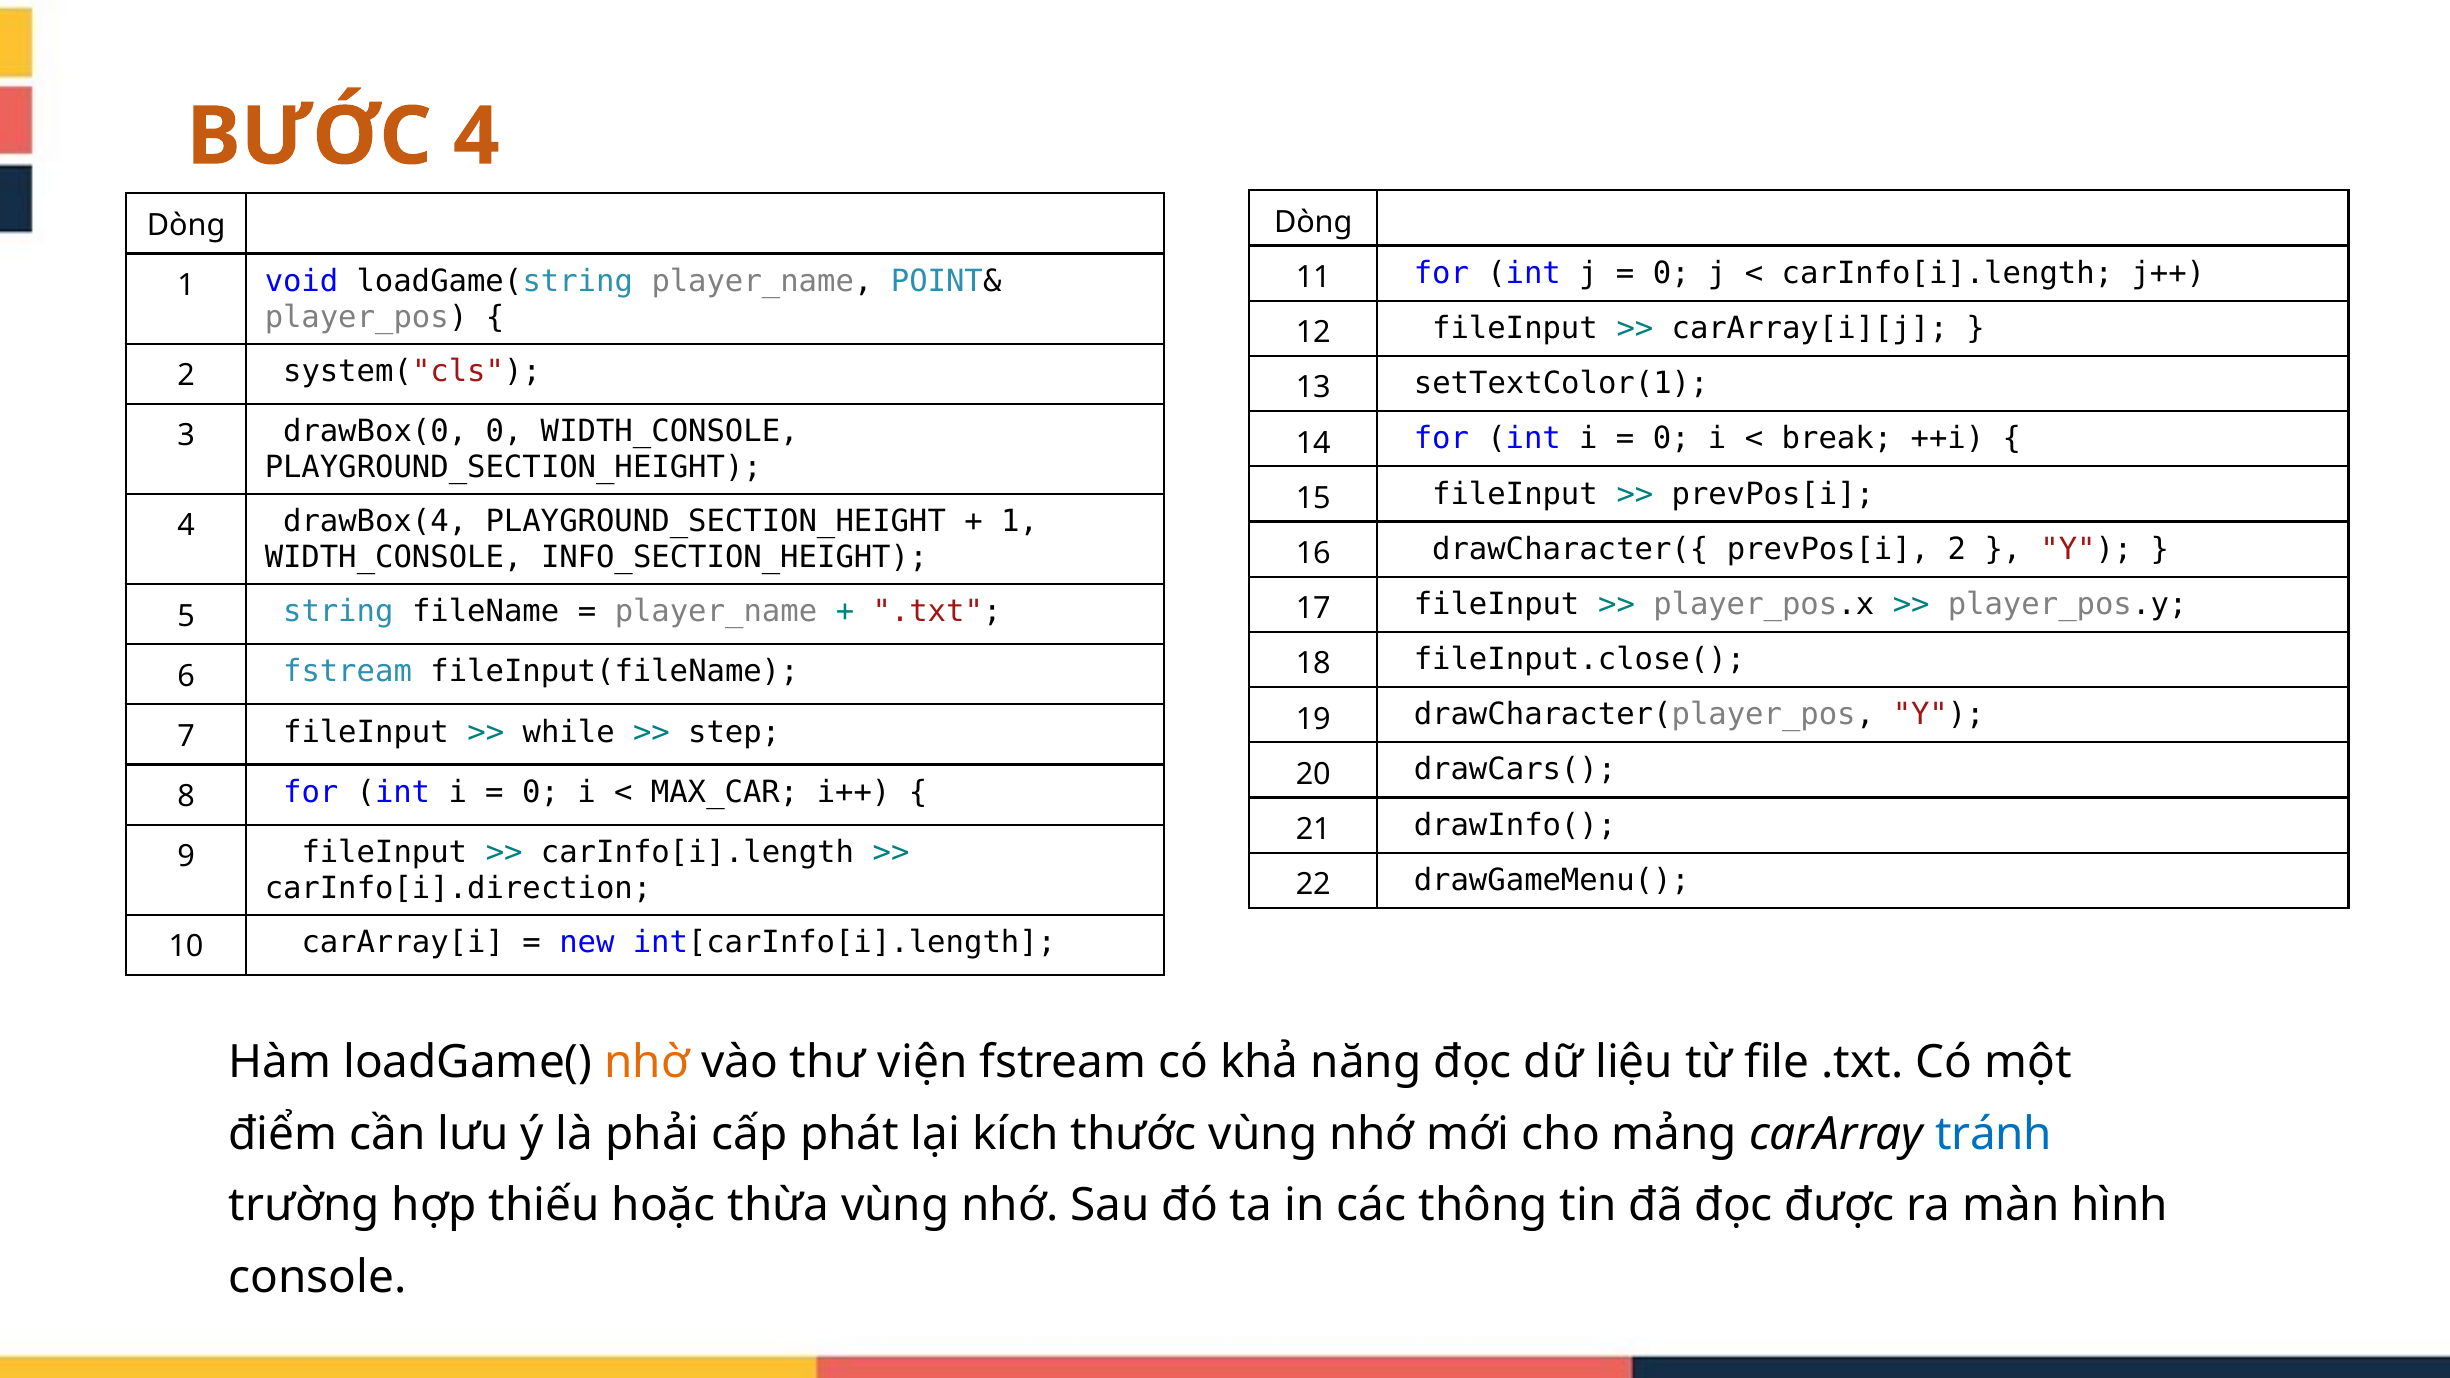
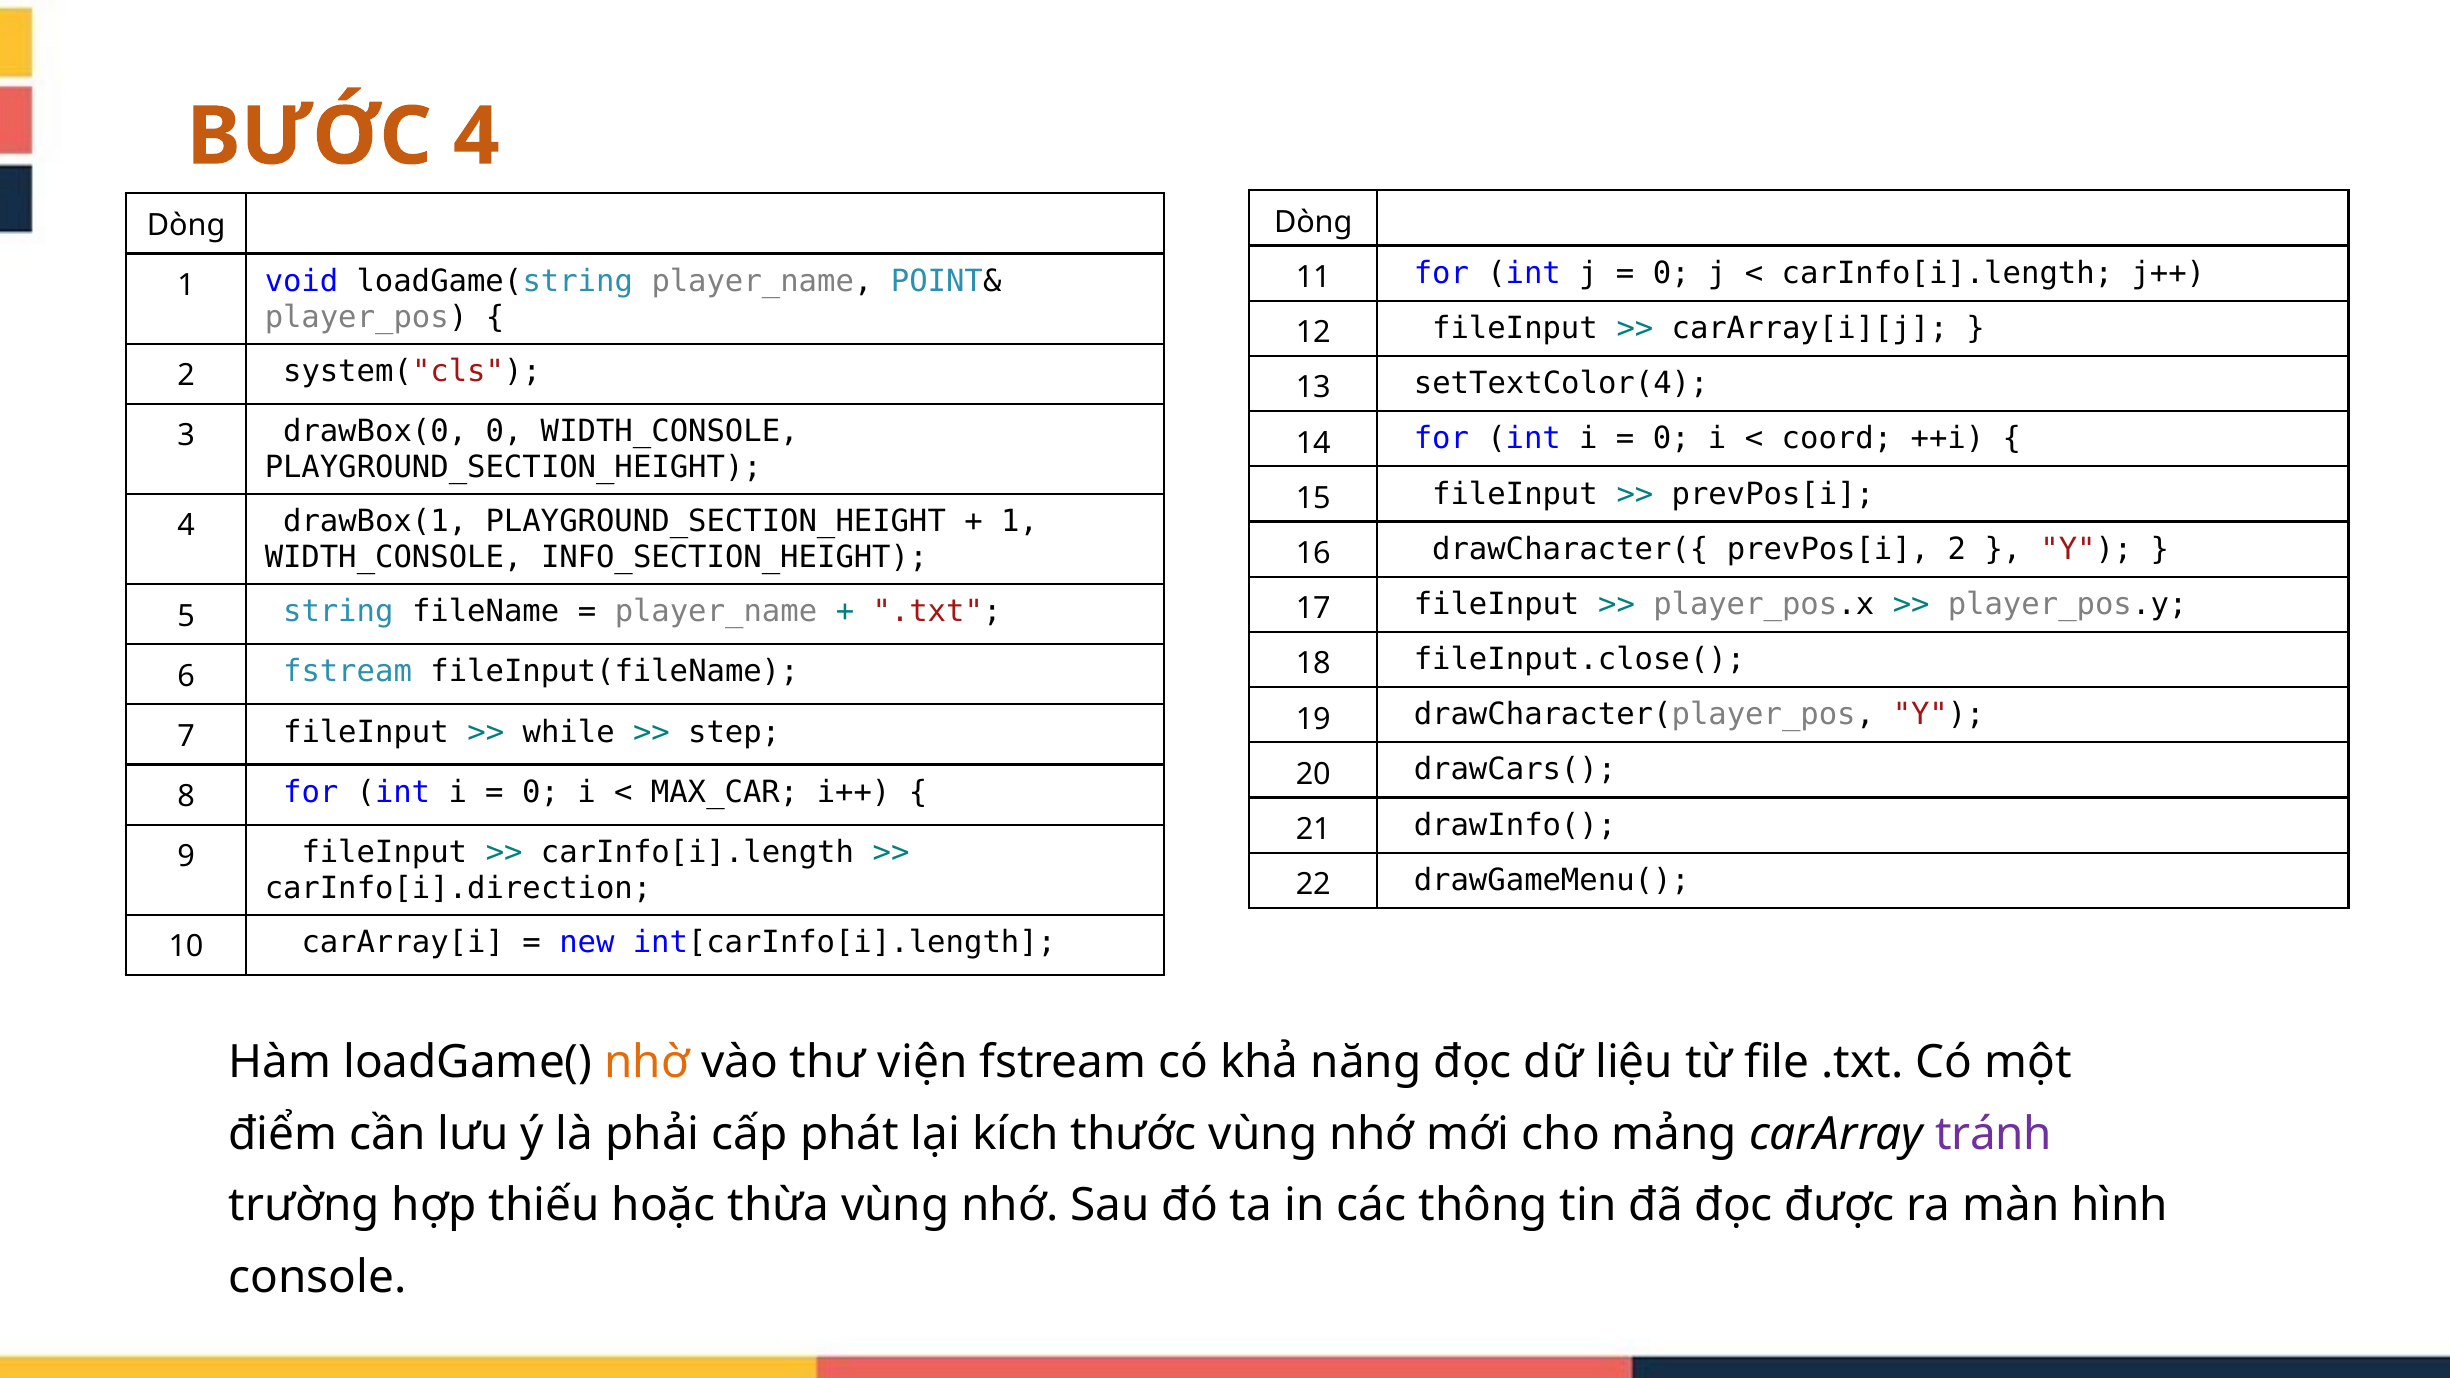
setTextColor(1: setTextColor(1 -> setTextColor(4
break: break -> coord
drawBox(4: drawBox(4 -> drawBox(1
tránh colour: blue -> purple
